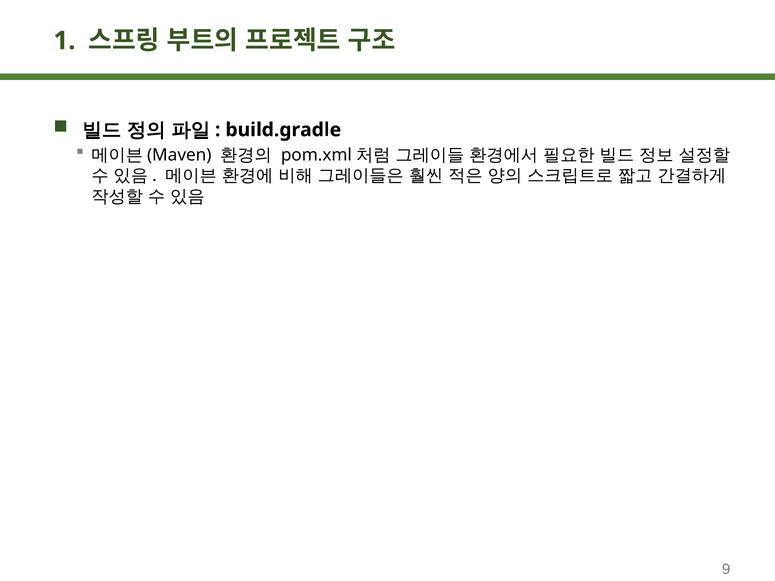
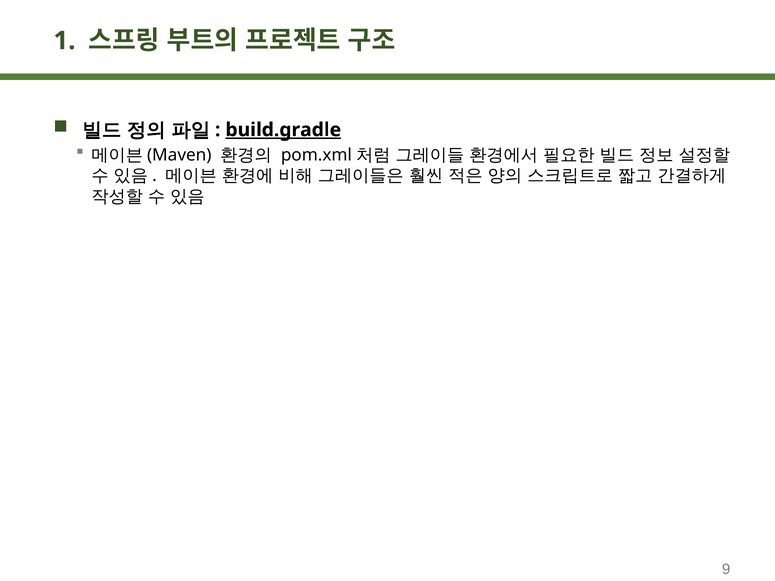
build.gradle underline: none -> present
